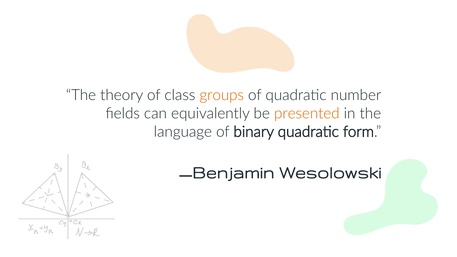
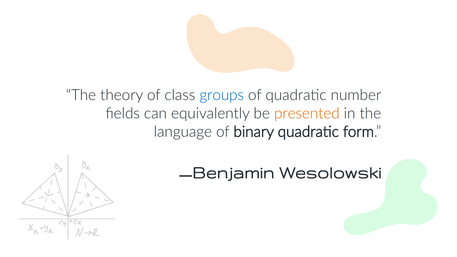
groups colour: orange -> blue
